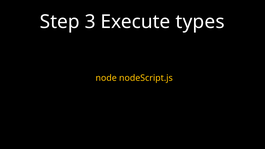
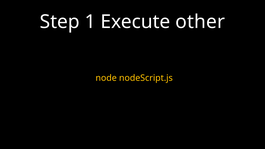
3: 3 -> 1
types: types -> other
